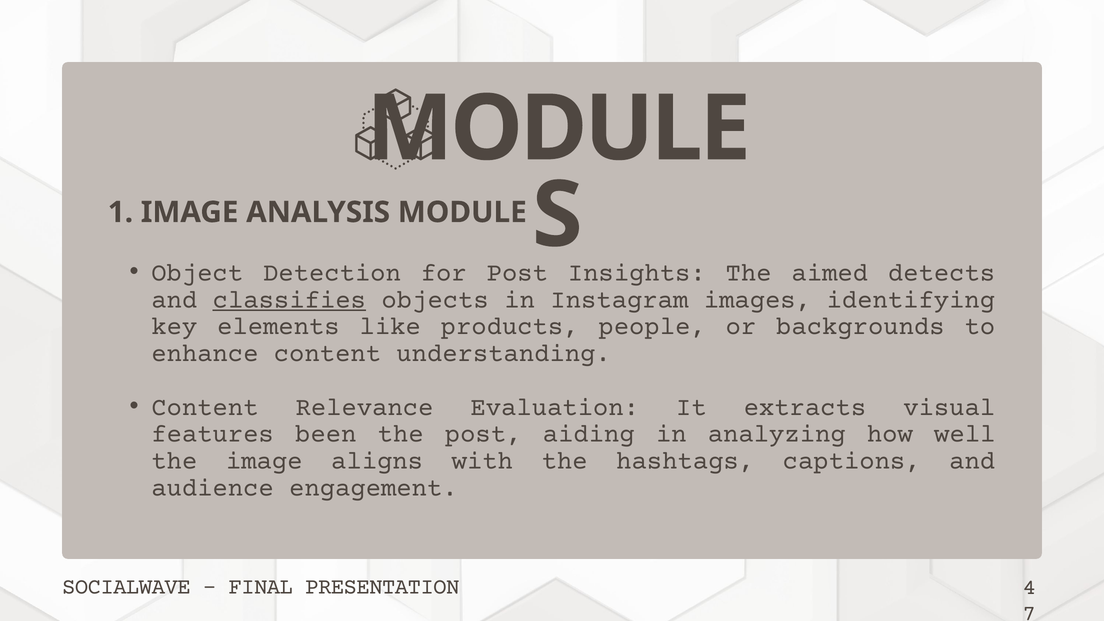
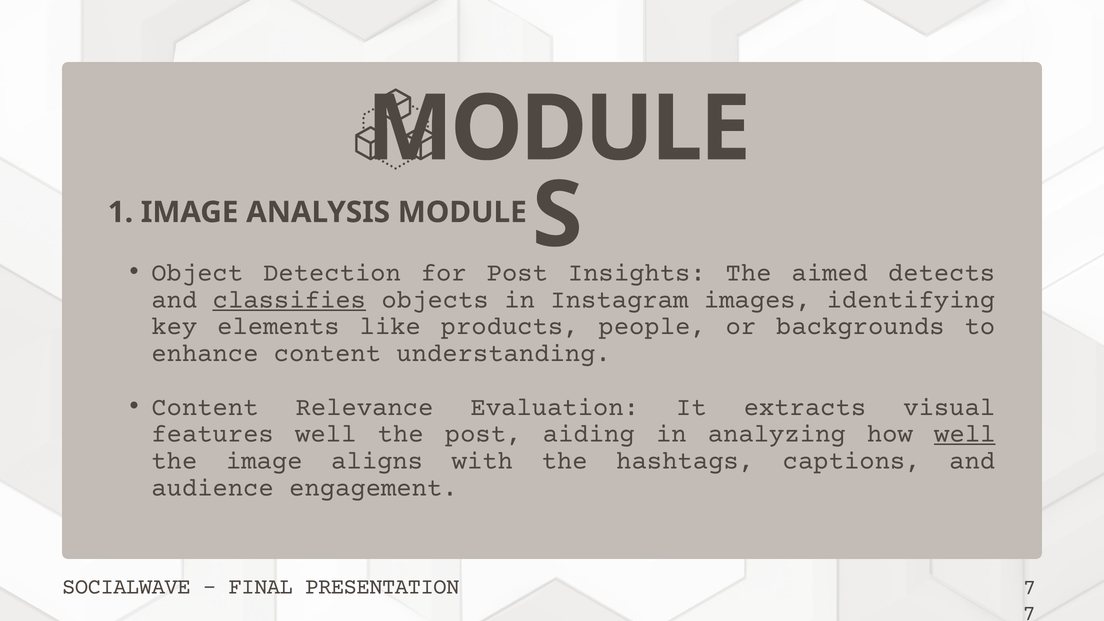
features been: been -> well
well at (965, 433) underline: none -> present
PRESENTATION 4: 4 -> 7
